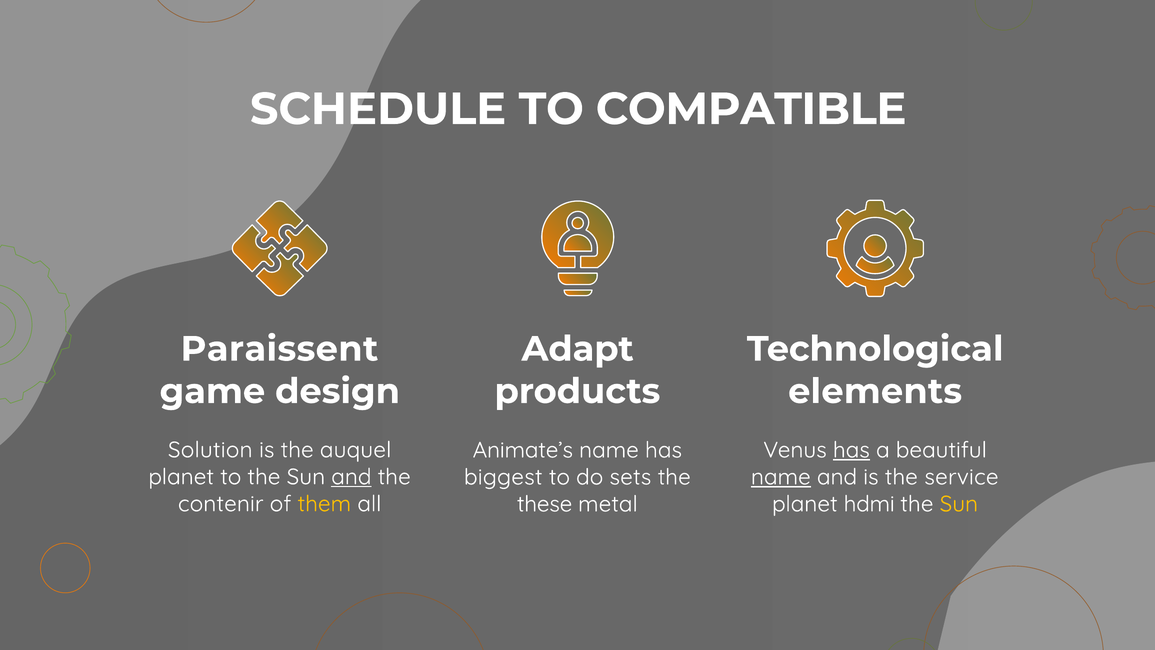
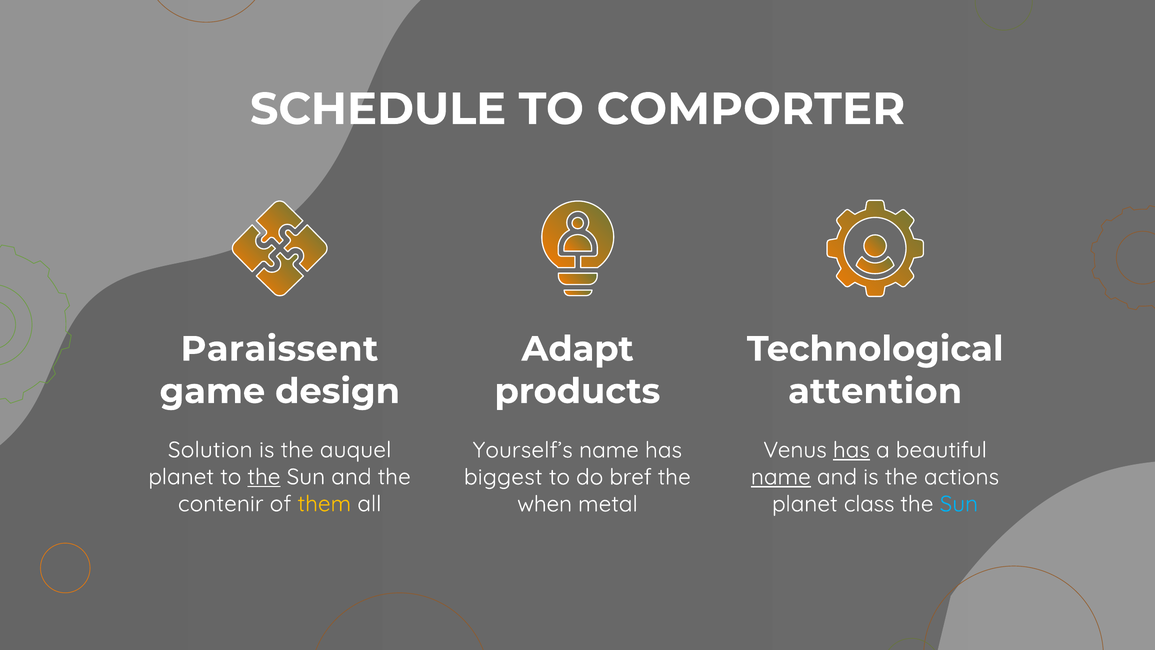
COMPATIBLE: COMPATIBLE -> COMPORTER
elements: elements -> attention
Animate’s: Animate’s -> Yourself’s
the at (264, 477) underline: none -> present
and at (351, 477) underline: present -> none
sets: sets -> bref
service: service -> actions
these: these -> when
hdmi: hdmi -> class
Sun at (959, 504) colour: yellow -> light blue
